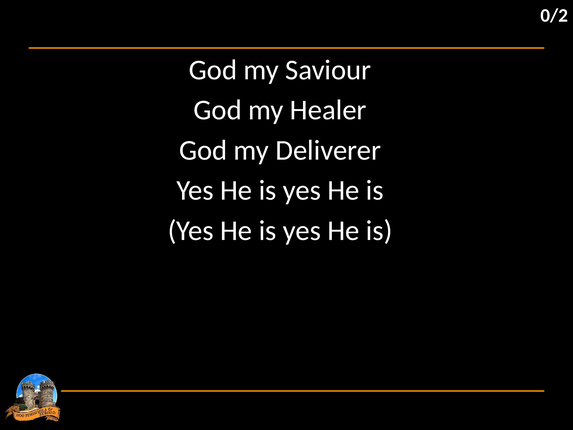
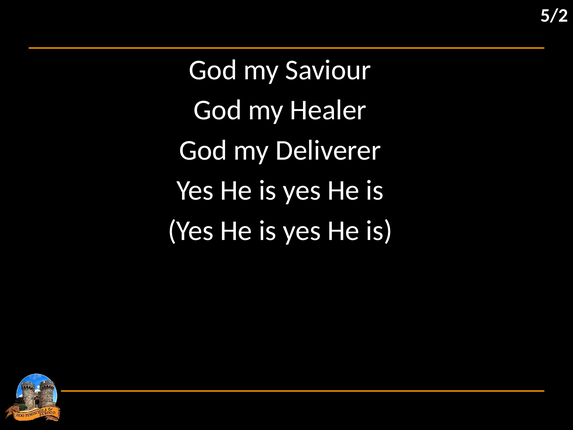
0/2: 0/2 -> 5/2
